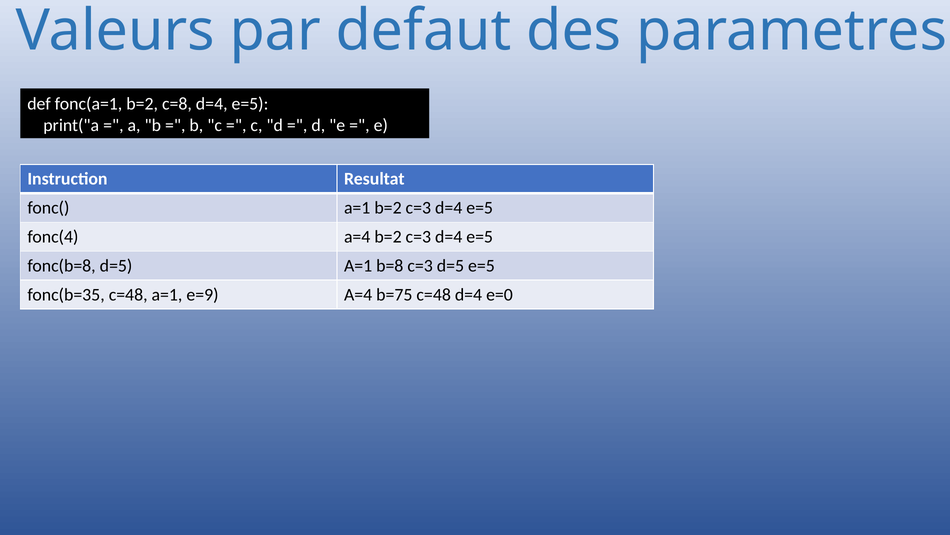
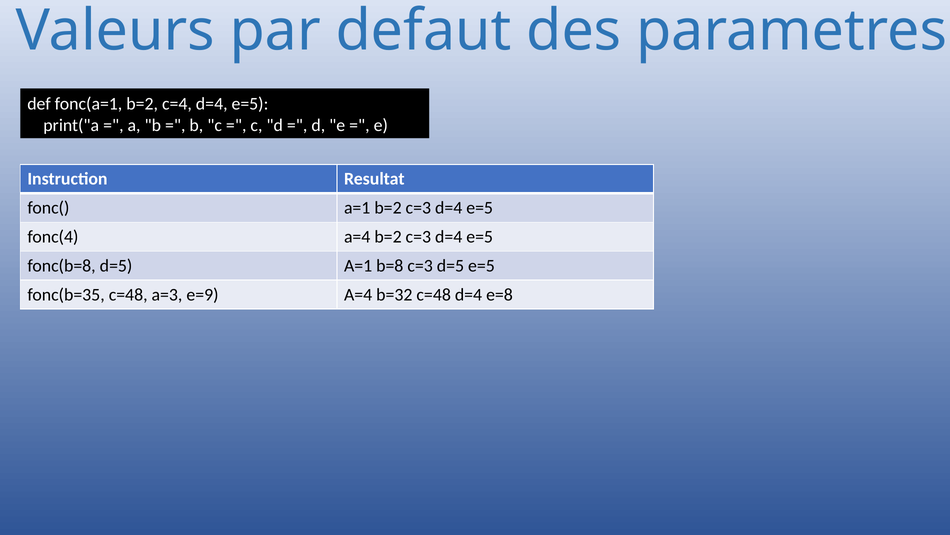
c=8: c=8 -> c=4
c=48 a=1: a=1 -> a=3
b=75: b=75 -> b=32
e=0: e=0 -> e=8
